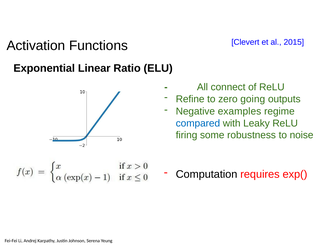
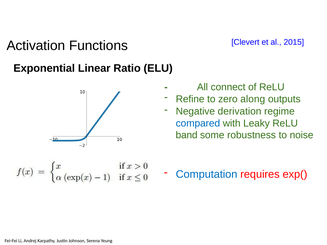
going: going -> along
examples: examples -> derivation
firing: firing -> band
Computation colour: black -> blue
